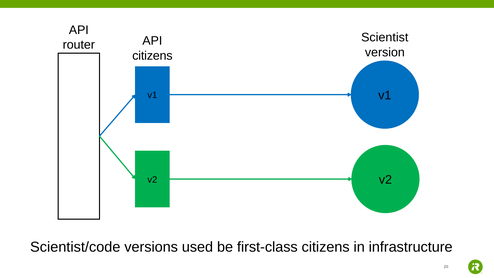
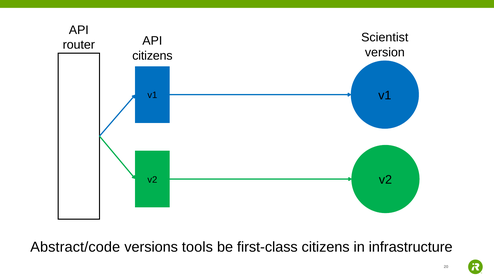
Scientist/code: Scientist/code -> Abstract/code
used: used -> tools
